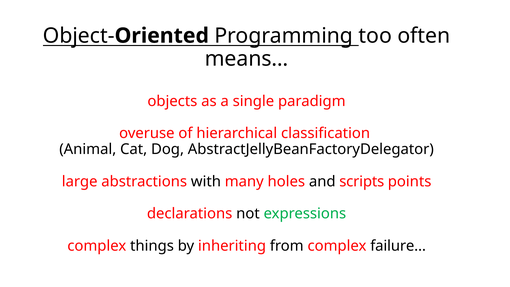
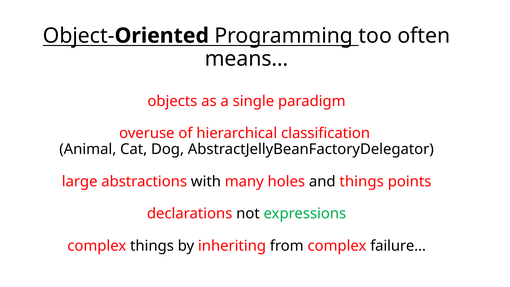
and scripts: scripts -> things
